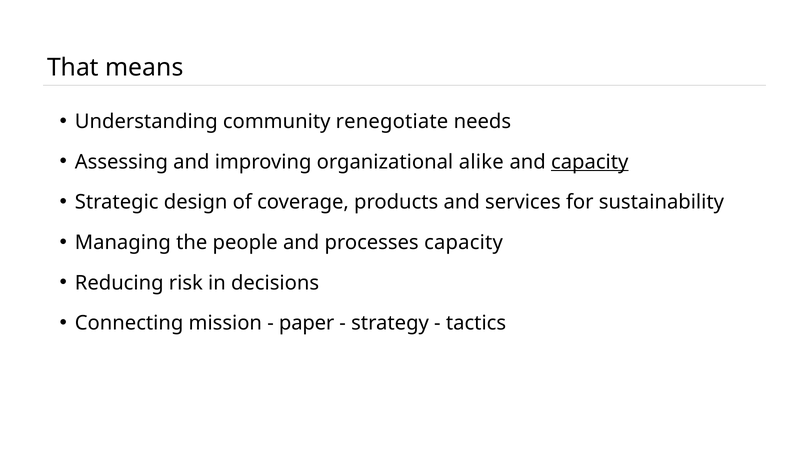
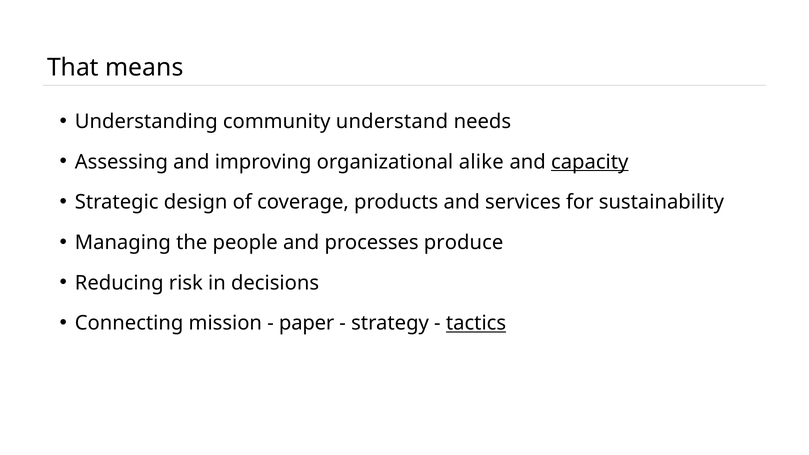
renegotiate: renegotiate -> understand
processes capacity: capacity -> produce
tactics underline: none -> present
